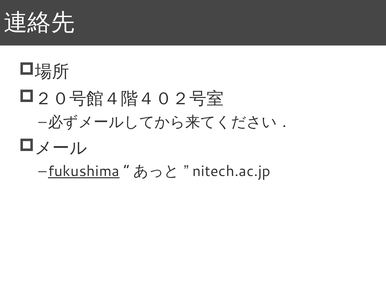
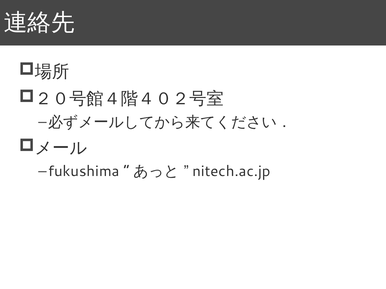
fukushima underline: present -> none
